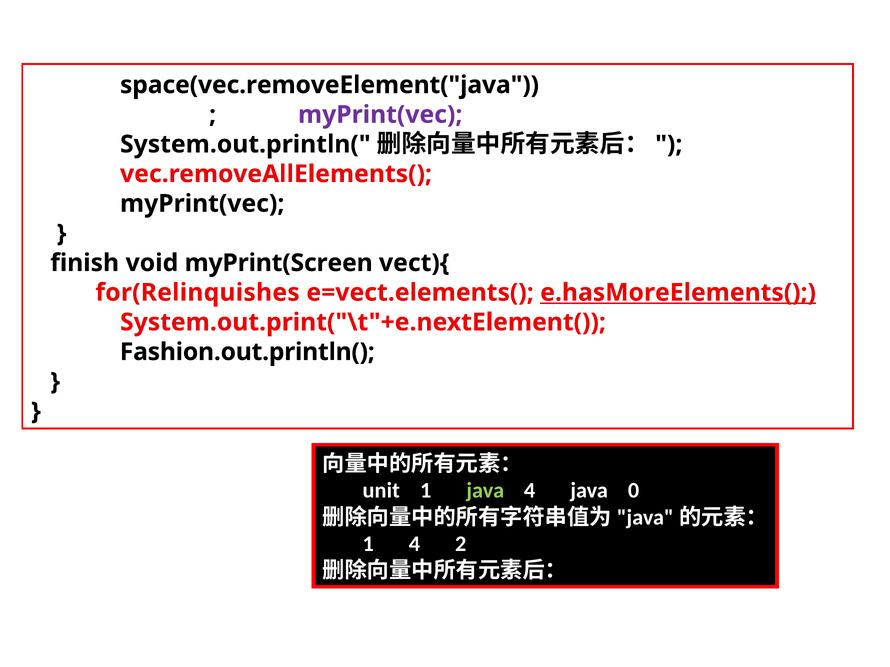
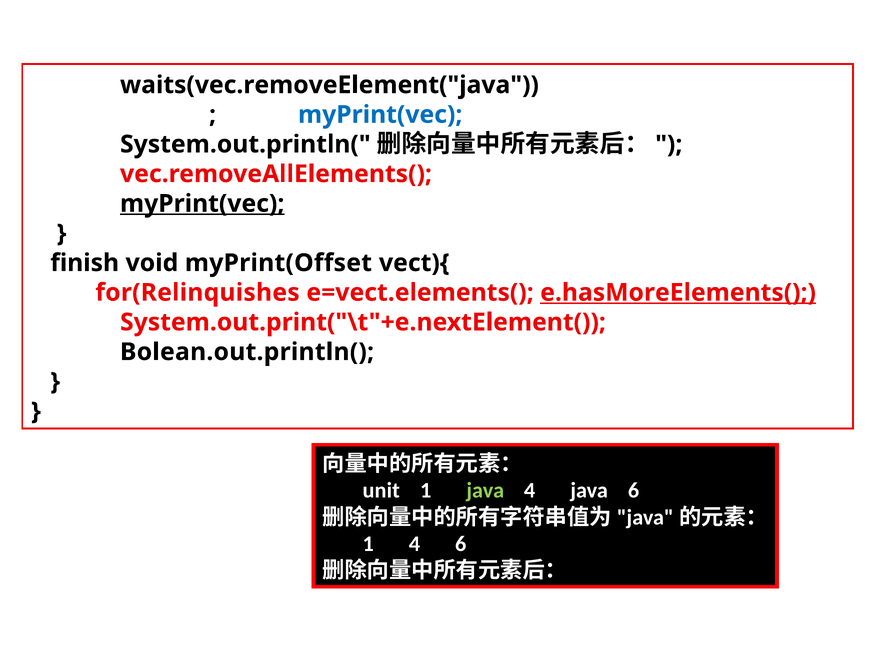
space(vec.removeElement("java: space(vec.removeElement("java -> waits(vec.removeElement("java
myPrint(vec at (380, 115) colour: purple -> blue
myPrint(vec at (202, 204) underline: none -> present
myPrint(Screen: myPrint(Screen -> myPrint(Offset
Fashion.out.println(: Fashion.out.println( -> Bolean.out.println(
java 0: 0 -> 6
4 2: 2 -> 6
